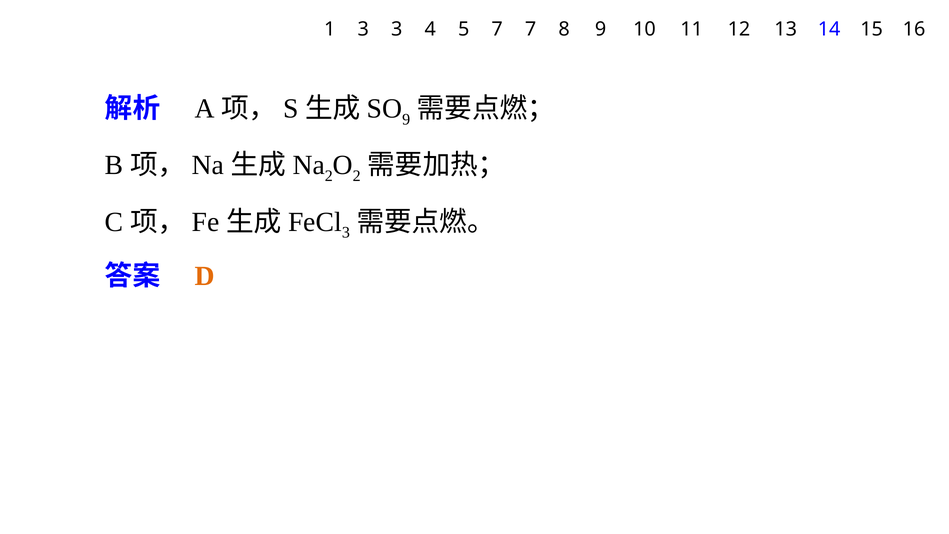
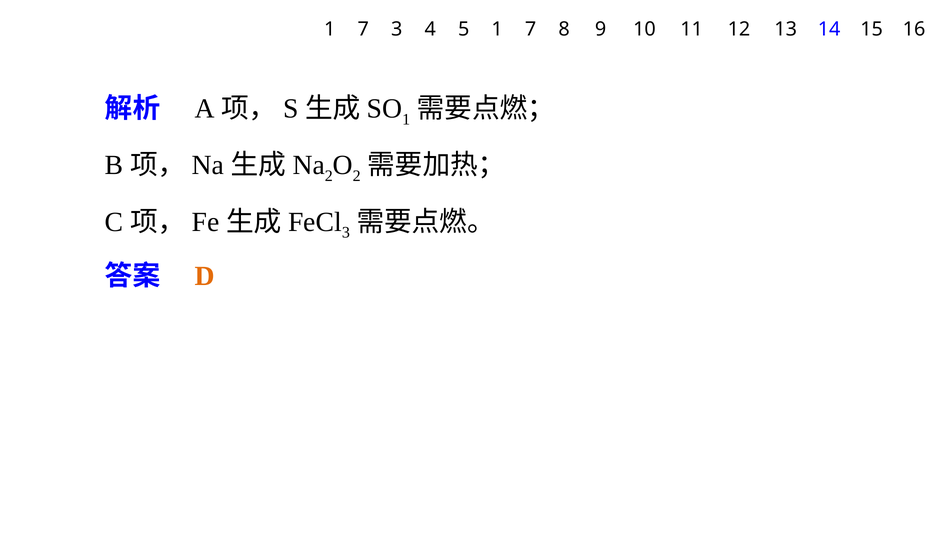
3 at (363, 29): 3 -> 7
5 7: 7 -> 1
9 at (406, 119): 9 -> 1
